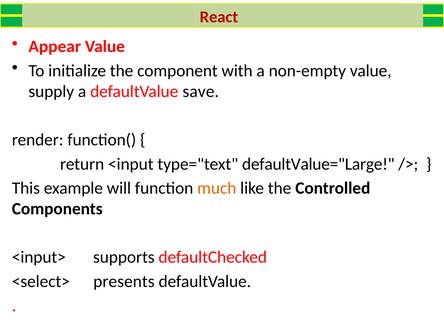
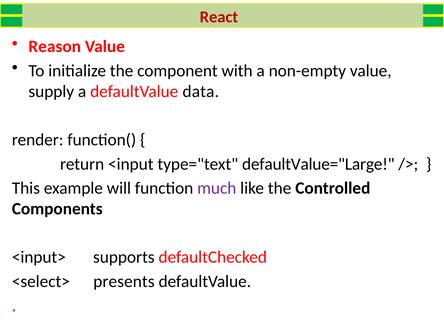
Appear: Appear -> Reason
save: save -> data
much colour: orange -> purple
